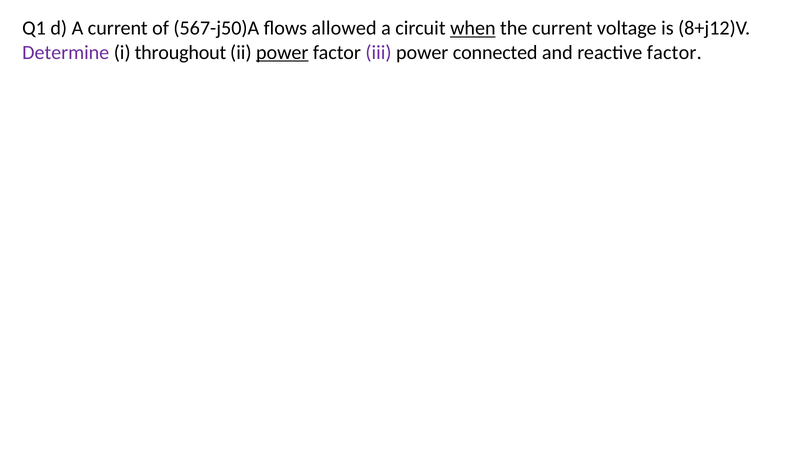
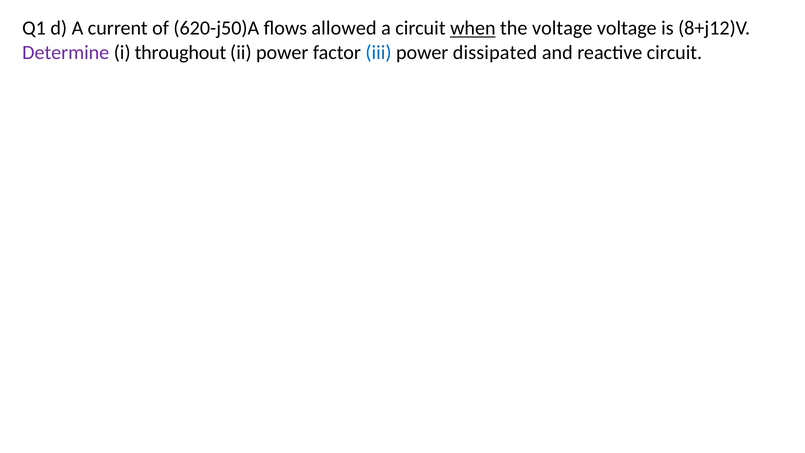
567-j50)A: 567-j50)A -> 620-j50)A
the current: current -> voltage
power at (282, 52) underline: present -> none
iii colour: purple -> blue
connected: connected -> dissipated
reactive factor: factor -> circuit
